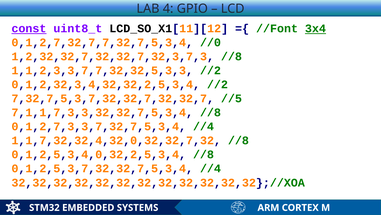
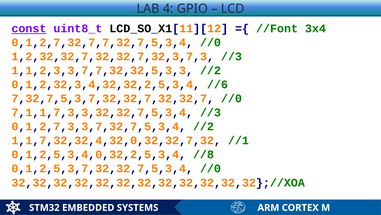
3x4 underline: present -> none
1,2,32,32,7,32,32,7,32,3,7,3 //8: //8 -> //3
0,1,2,32,3,4,32,32,2,5,3,4 //2: //2 -> //6
7,32,7,5,3,7,32,32,7,32,32,7 //5: //5 -> //0
7,1,1,7,3,3,32,32,7,5,3,4 //8: //8 -> //3
0,1,2,7,3,3,7,32,7,5,3,4 //4: //4 -> //2
1,1,7,32,32,4,32,0,32,32,7,32 //8: //8 -> //1
0,1,2,5,3,7,32,32,7,5,3,4 //4: //4 -> //0
